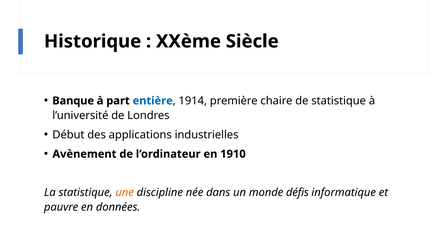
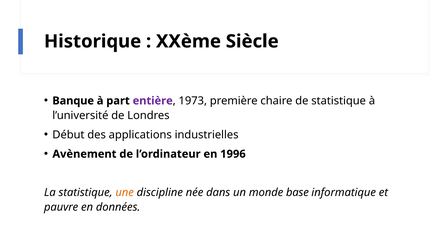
entière colour: blue -> purple
1914: 1914 -> 1973
1910: 1910 -> 1996
défis: défis -> base
